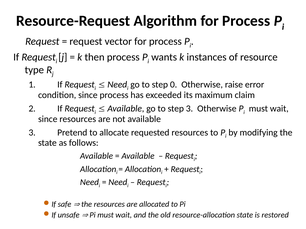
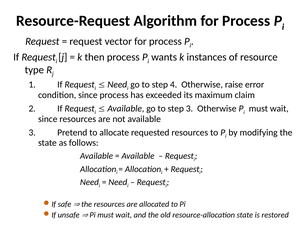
0: 0 -> 4
